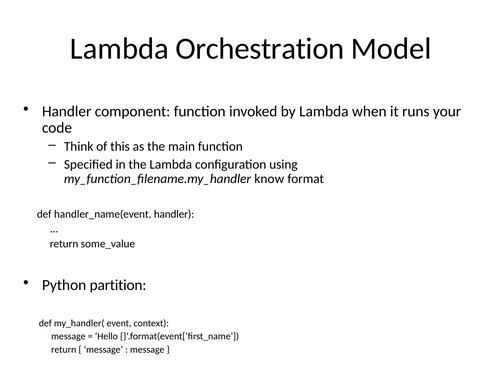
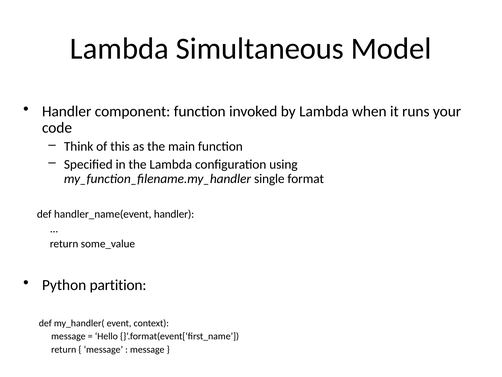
Orchestration: Orchestration -> Simultaneous
know: know -> single
